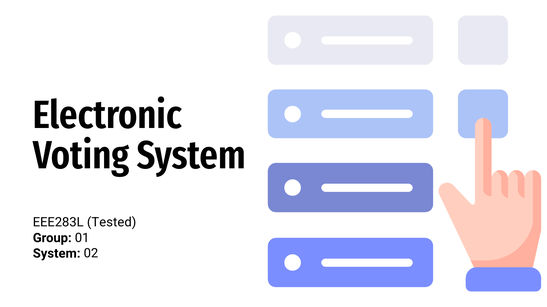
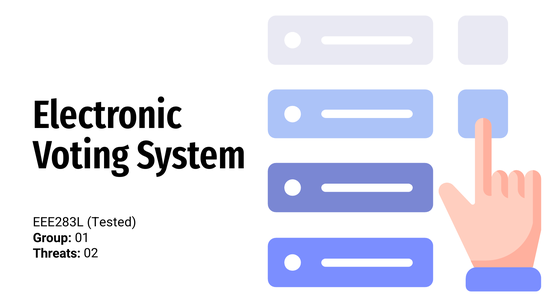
System at (57, 254): System -> Threats
